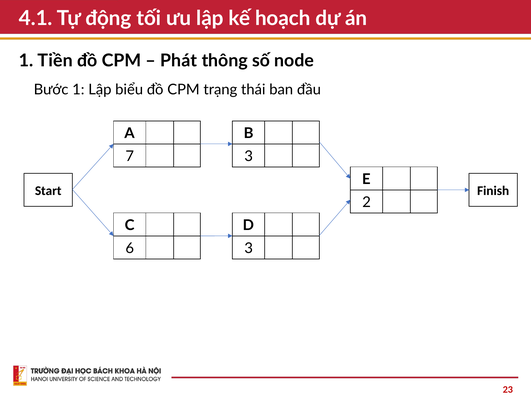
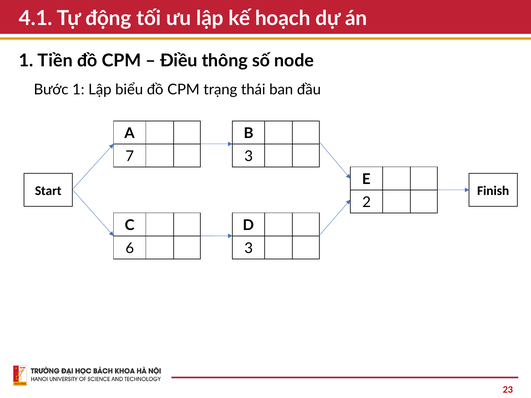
Phát: Phát -> Điều
